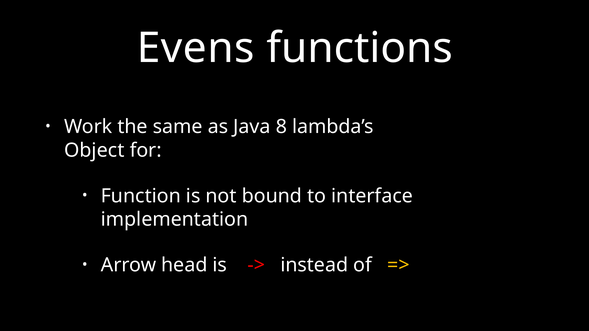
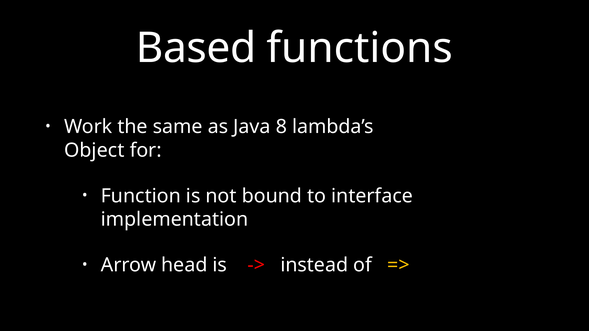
Evens: Evens -> Based
